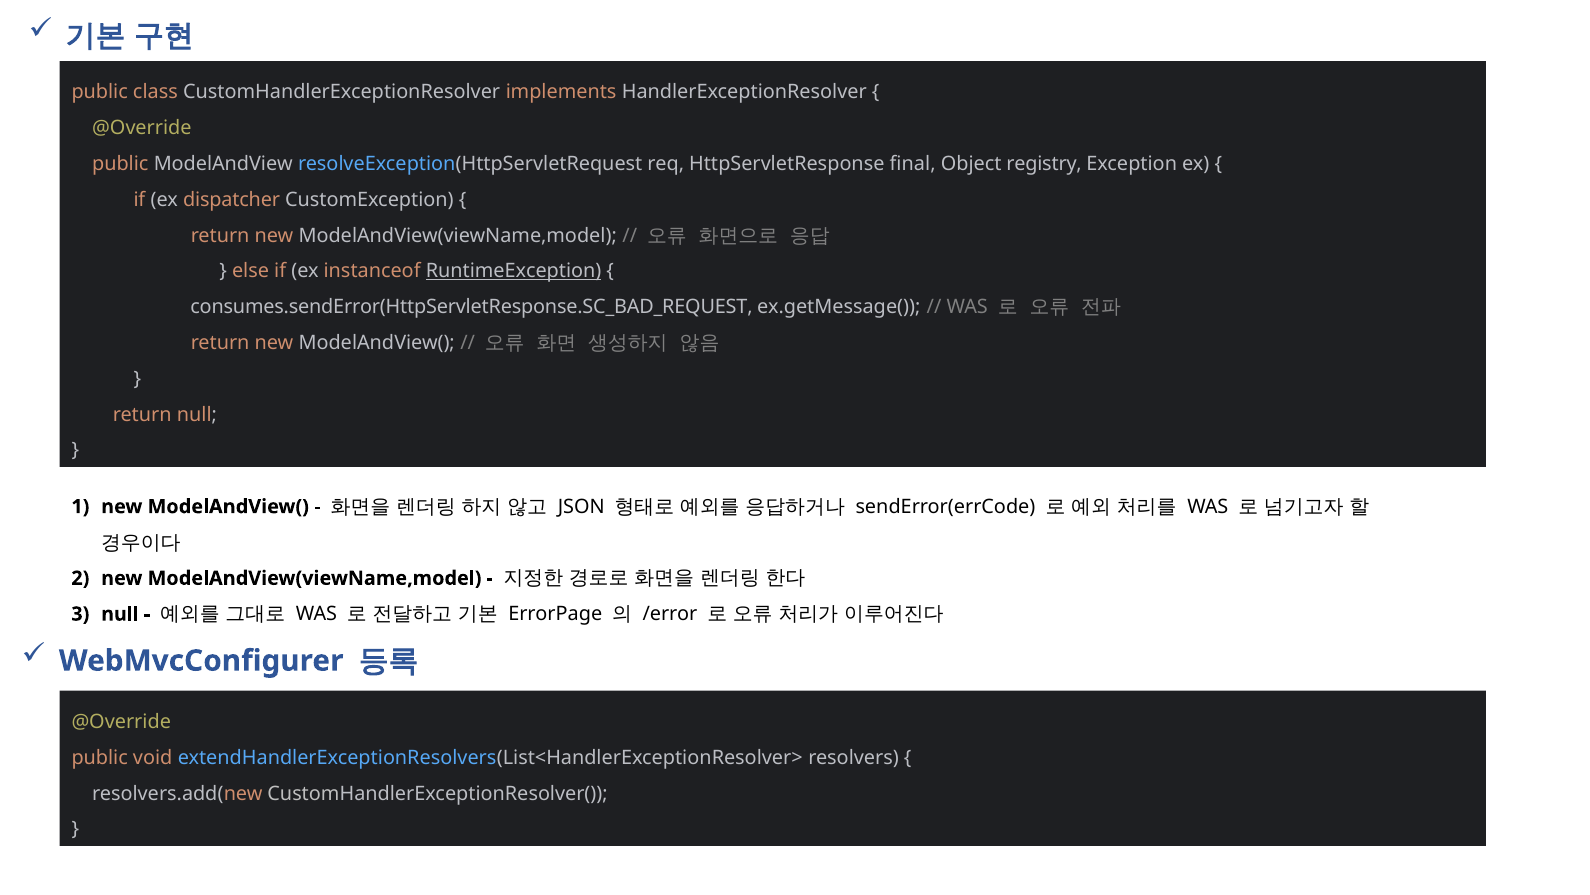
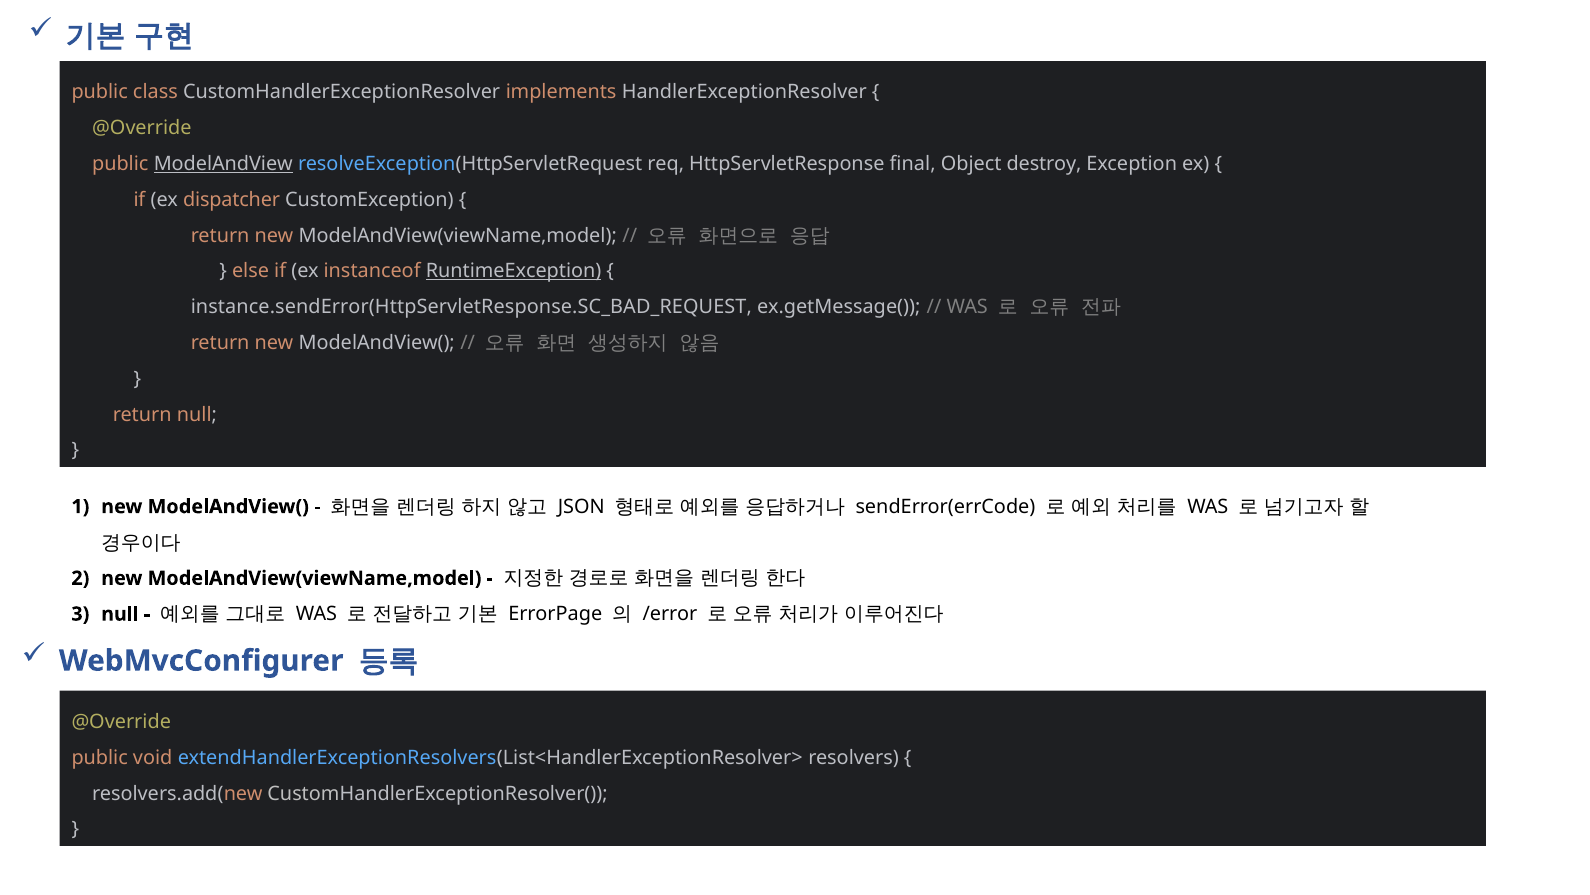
ModelAndView underline: none -> present
registry: registry -> destroy
consumes.sendError(HttpServletResponse.SC_BAD_REQUEST: consumes.sendError(HttpServletResponse.SC_BAD_REQUEST -> instance.sendError(HttpServletResponse.SC_BAD_REQUEST
